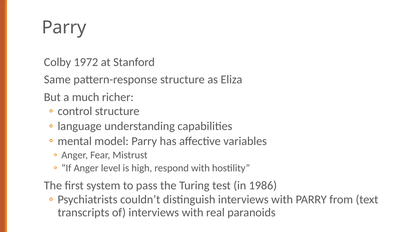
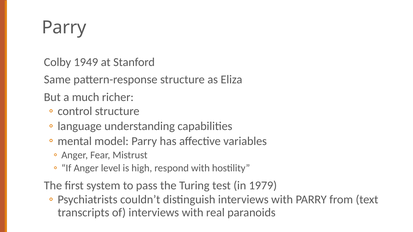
1972: 1972 -> 1949
1986: 1986 -> 1979
